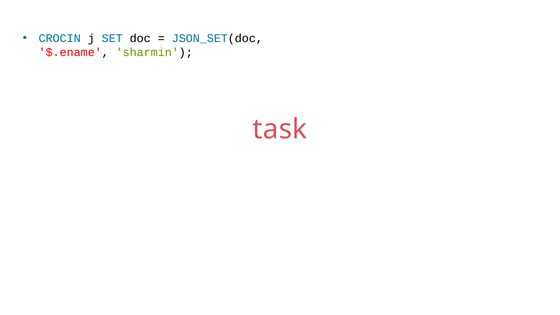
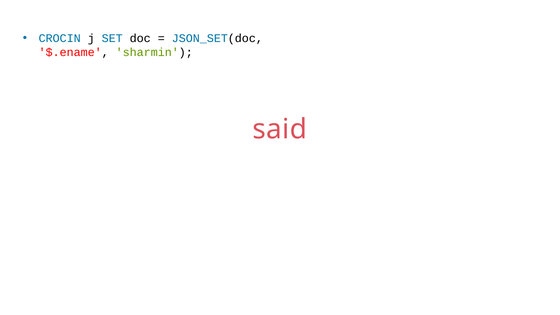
task: task -> said
